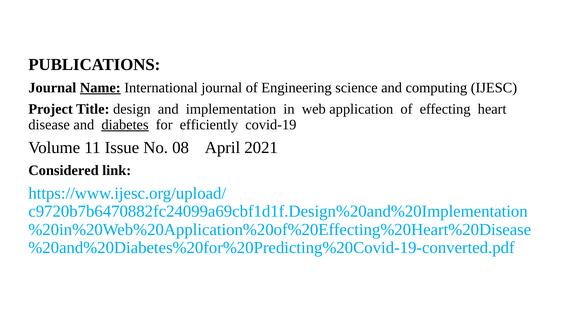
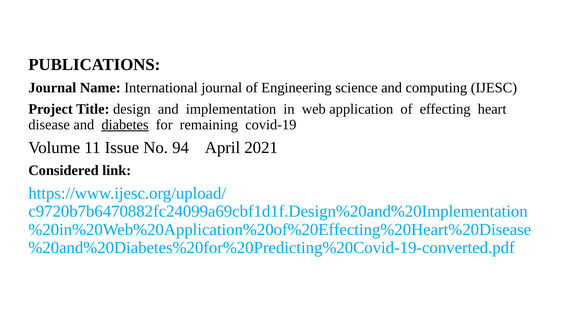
Name underline: present -> none
efficiently: efficiently -> remaining
08: 08 -> 94
